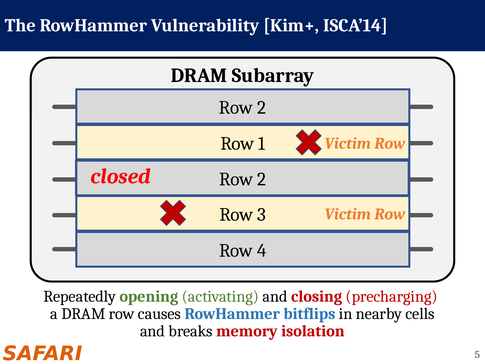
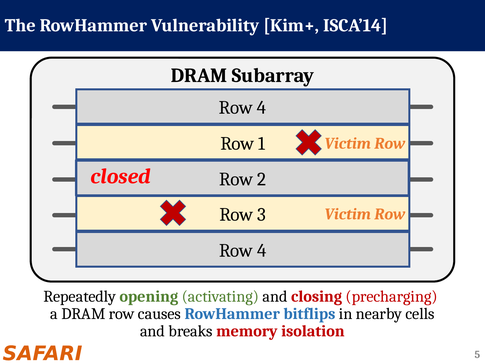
2 at (262, 108): 2 -> 4
